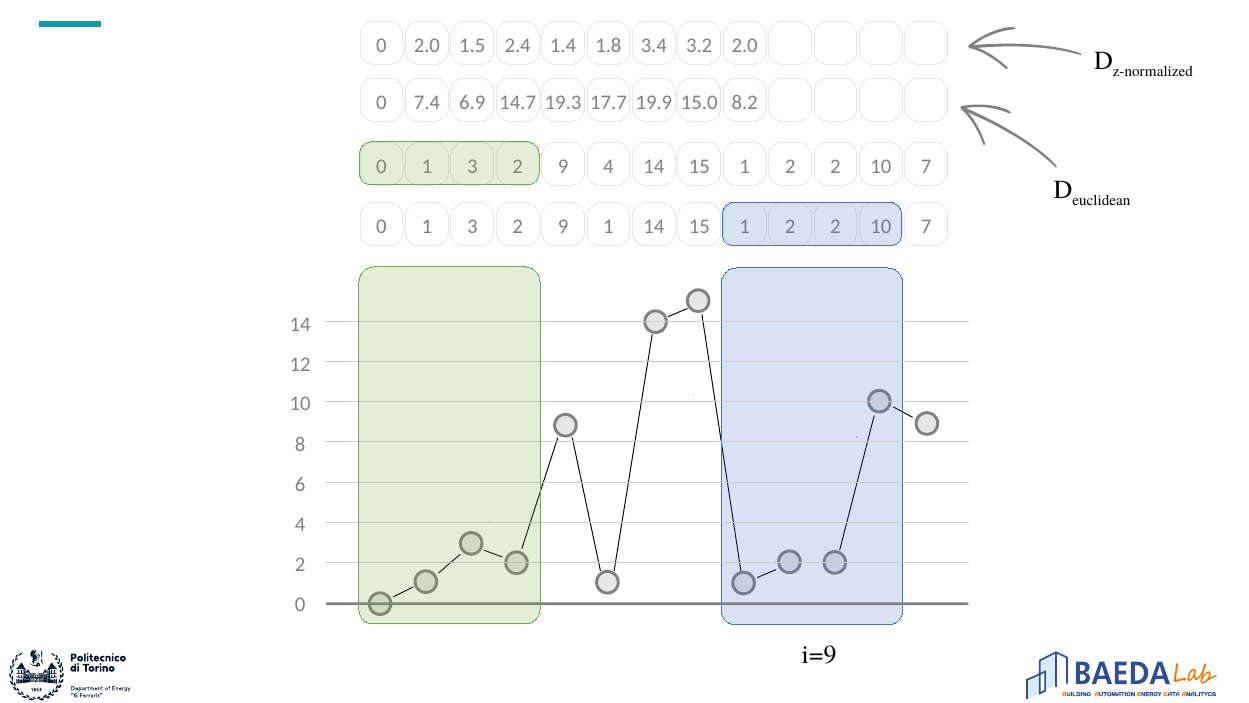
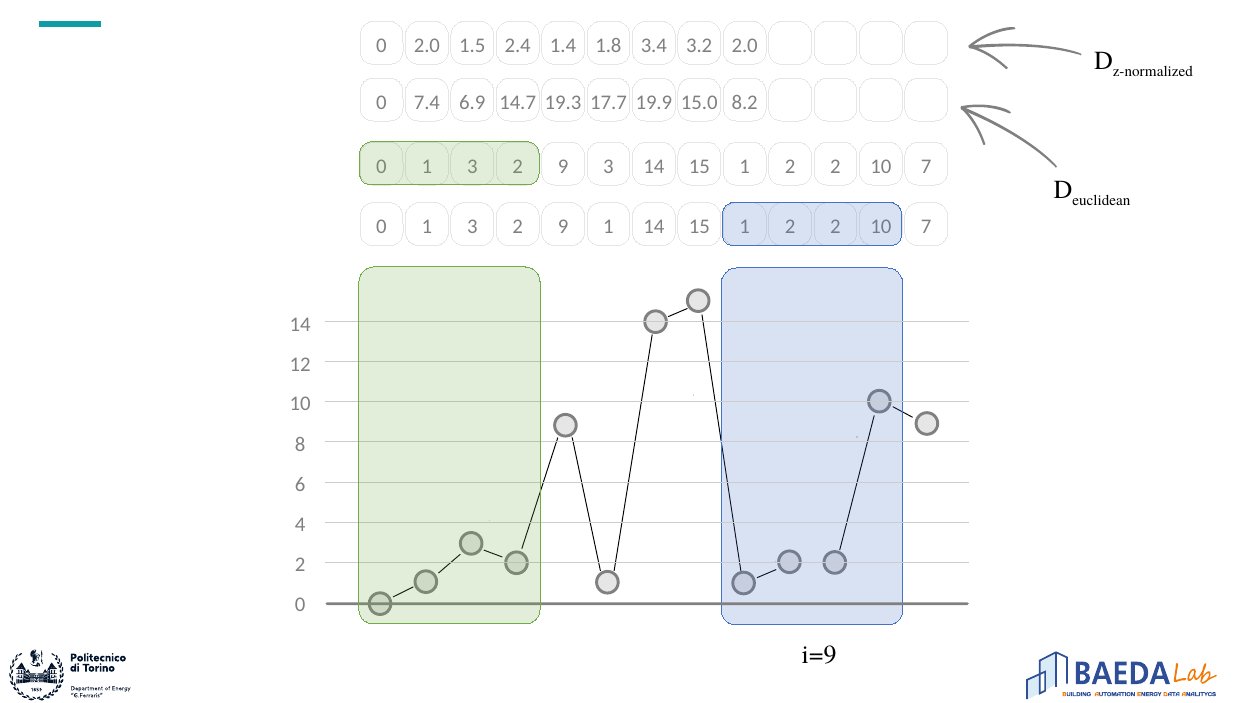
9 4: 4 -> 3
